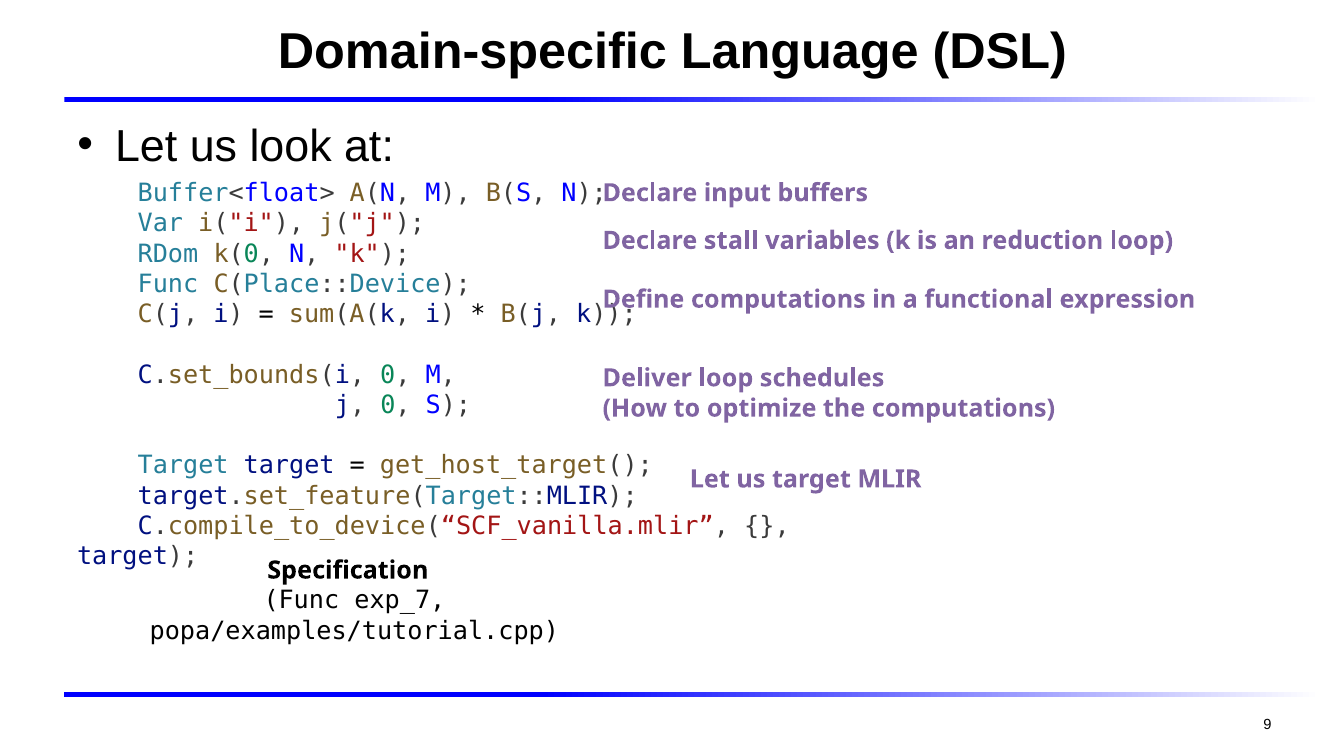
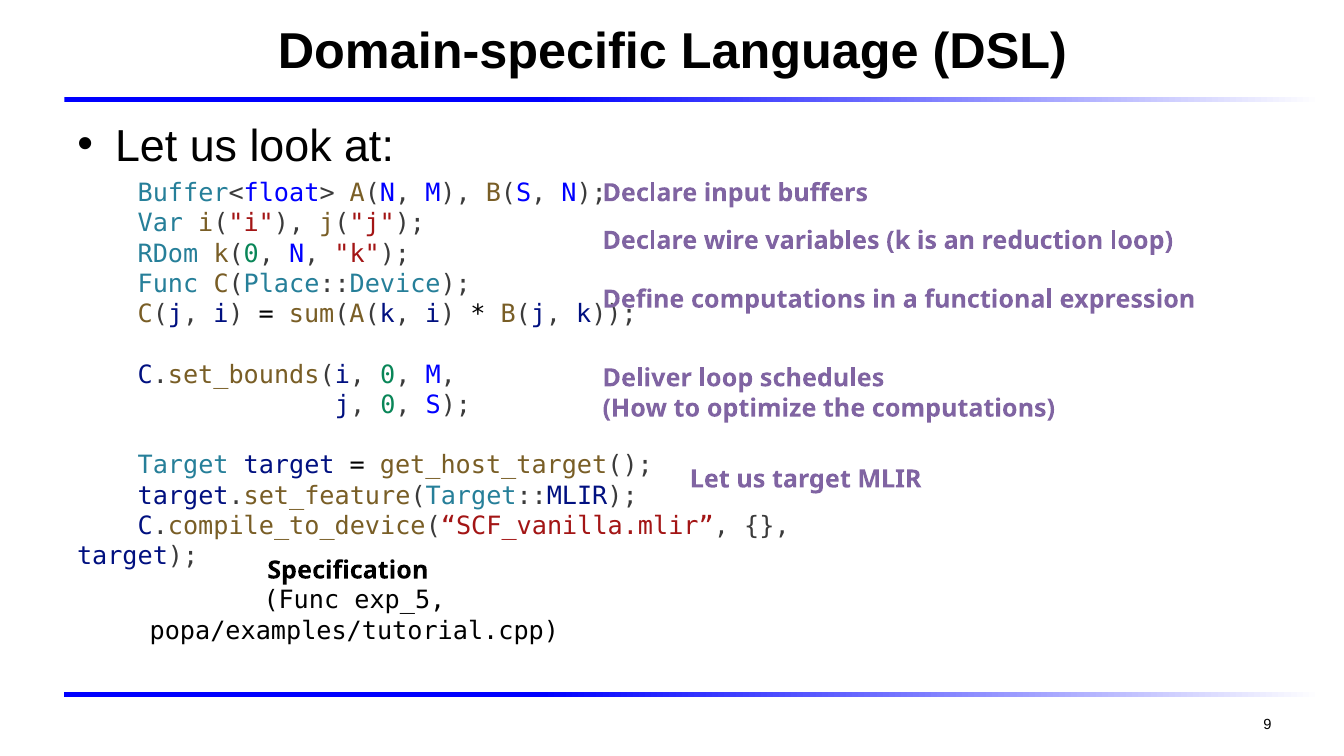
stall: stall -> wire
exp_7: exp_7 -> exp_5
